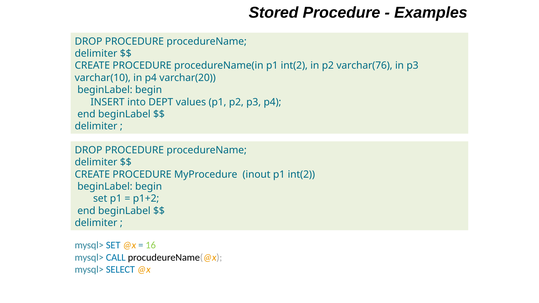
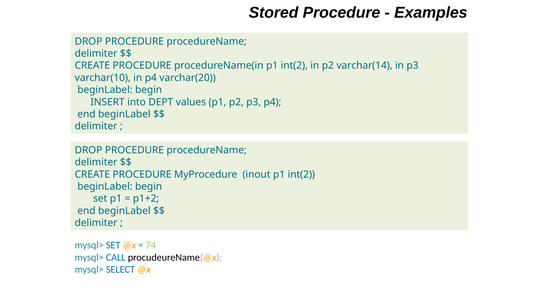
varchar(76: varchar(76 -> varchar(14
16: 16 -> 74
